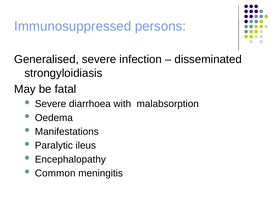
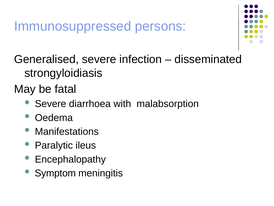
Common: Common -> Symptom
